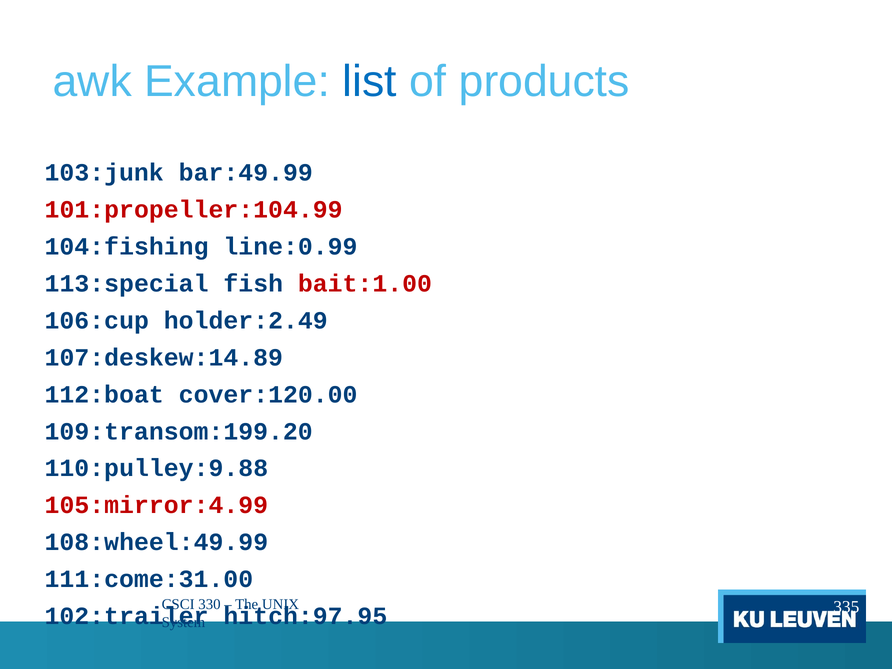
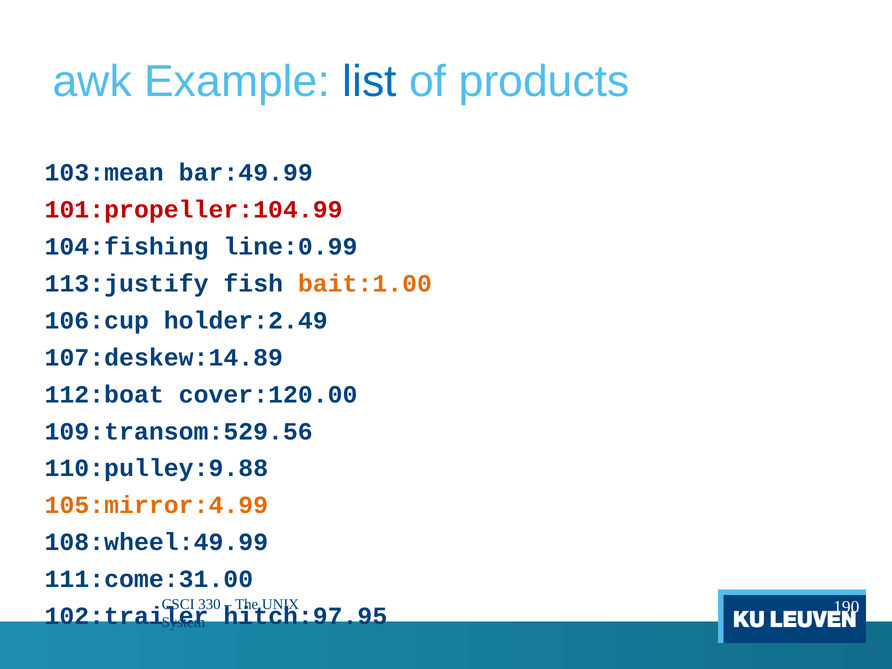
103:junk: 103:junk -> 103:mean
113:special: 113:special -> 113:justify
bait:1.00 colour: red -> orange
109:transom:199.20: 109:transom:199.20 -> 109:transom:529.56
105:mirror:4.99 colour: red -> orange
335: 335 -> 190
